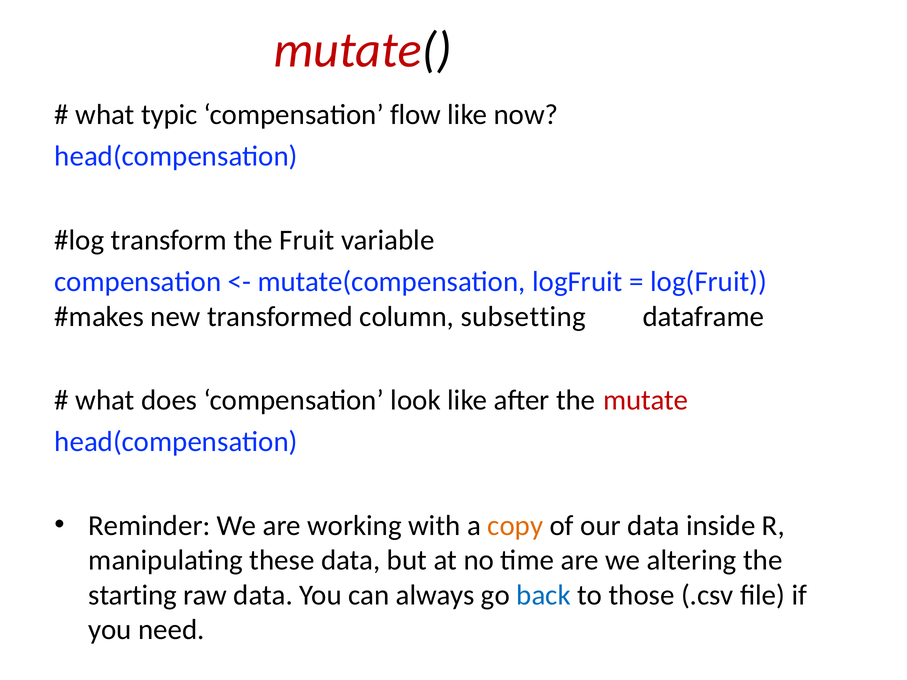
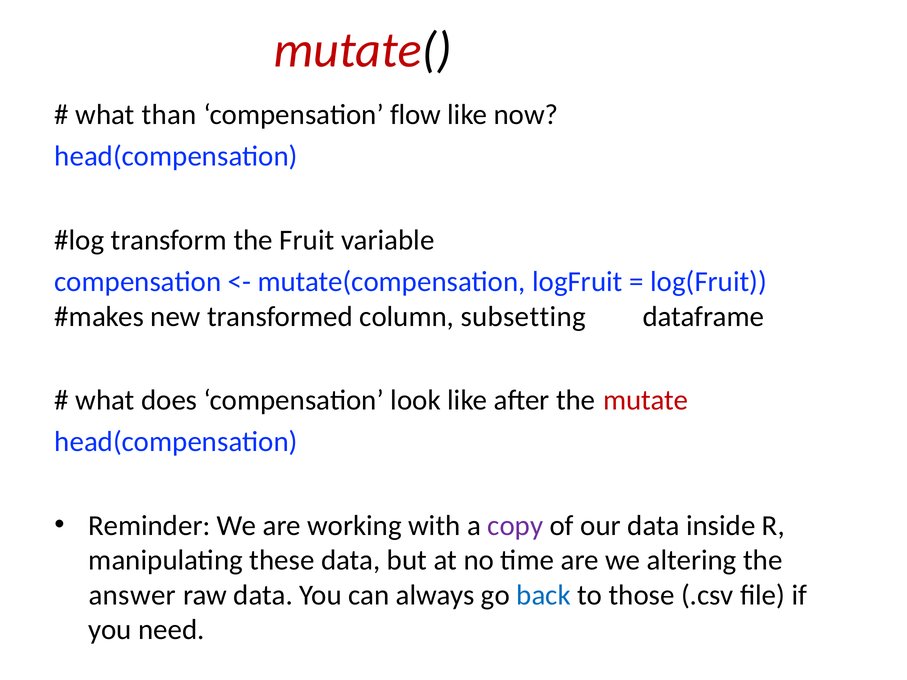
typic: typic -> than
copy colour: orange -> purple
starting: starting -> answer
